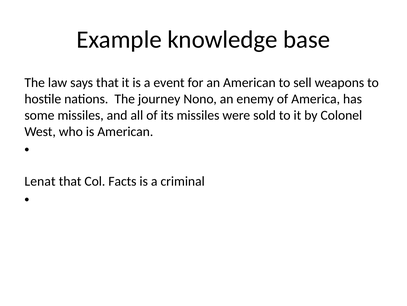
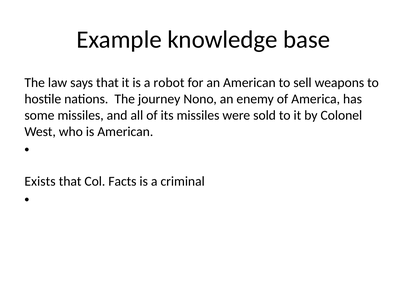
event: event -> robot
Lenat: Lenat -> Exists
